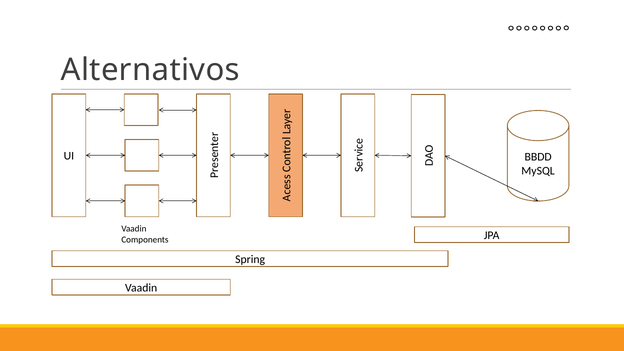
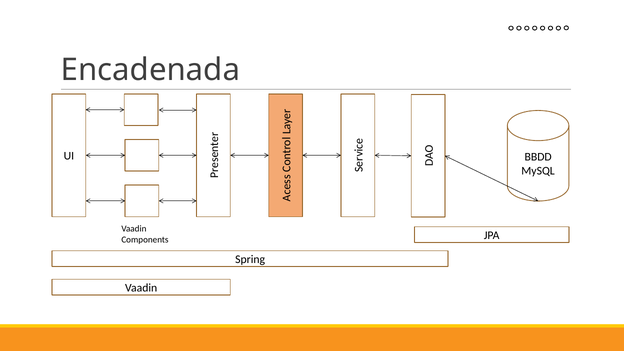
Alternativos: Alternativos -> Encadenada
